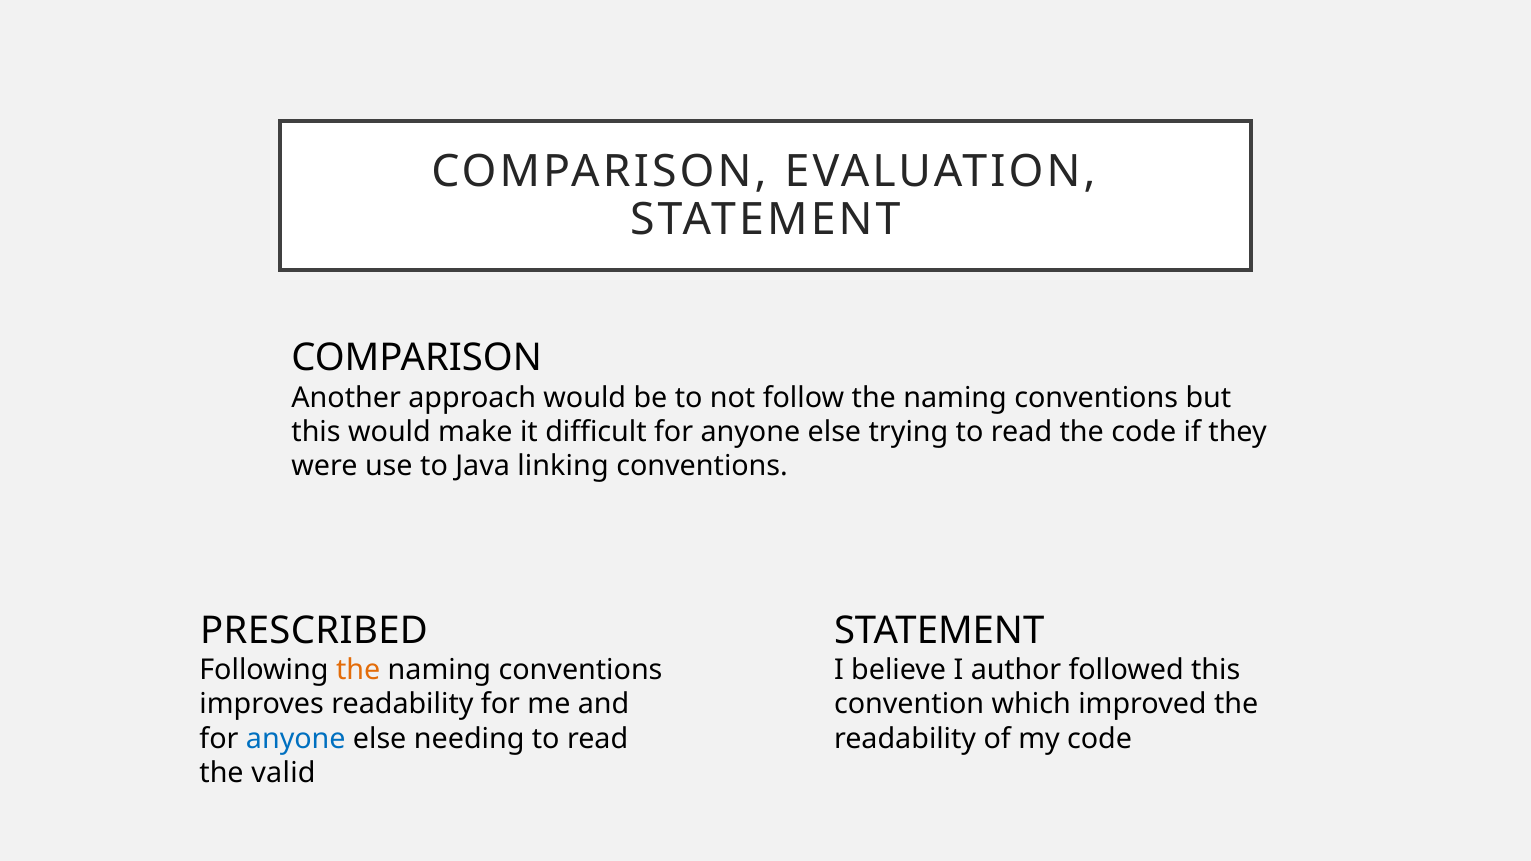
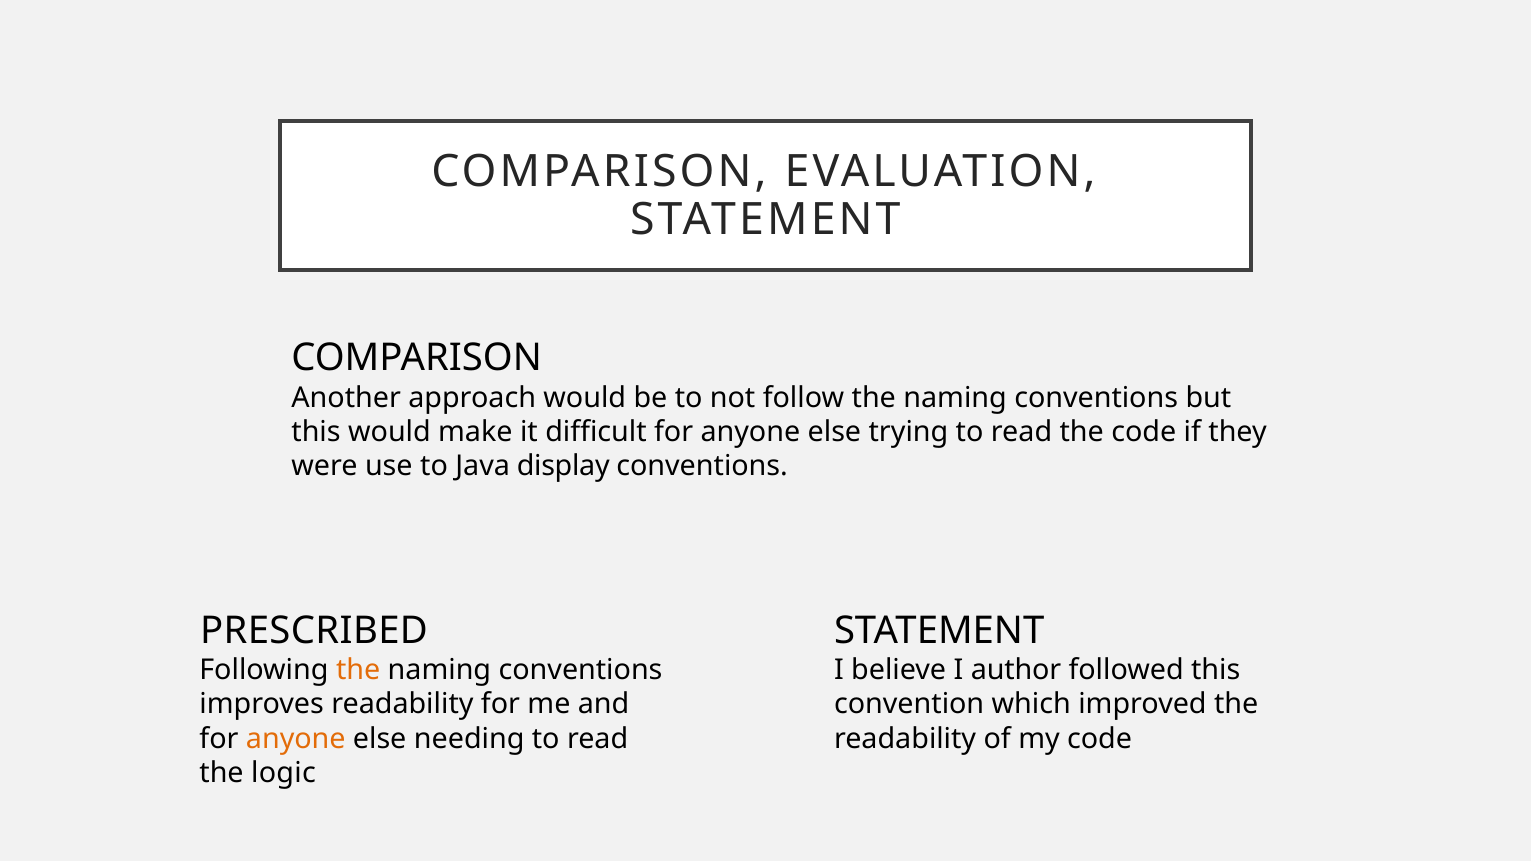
linking: linking -> display
anyone at (296, 739) colour: blue -> orange
valid: valid -> logic
